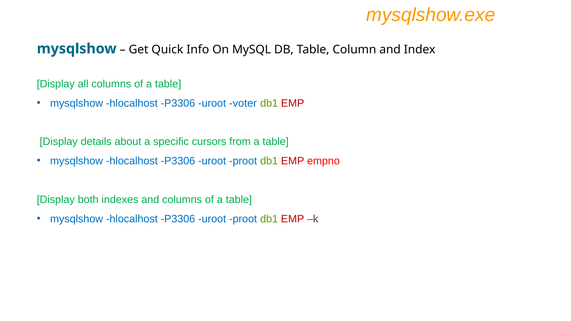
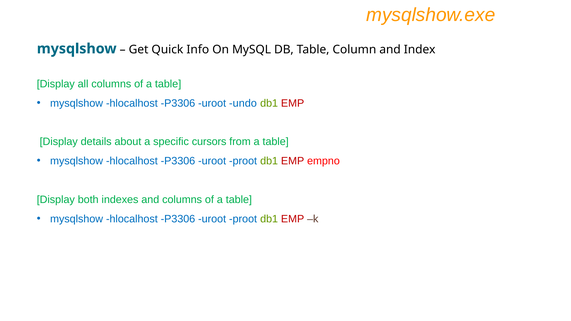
voter: voter -> undo
